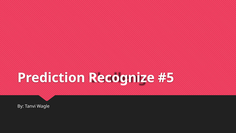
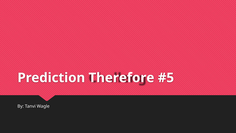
Recognize: Recognize -> Therefore
